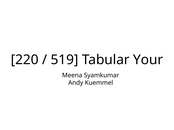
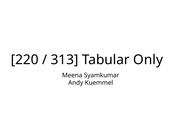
519: 519 -> 313
Your: Your -> Only
